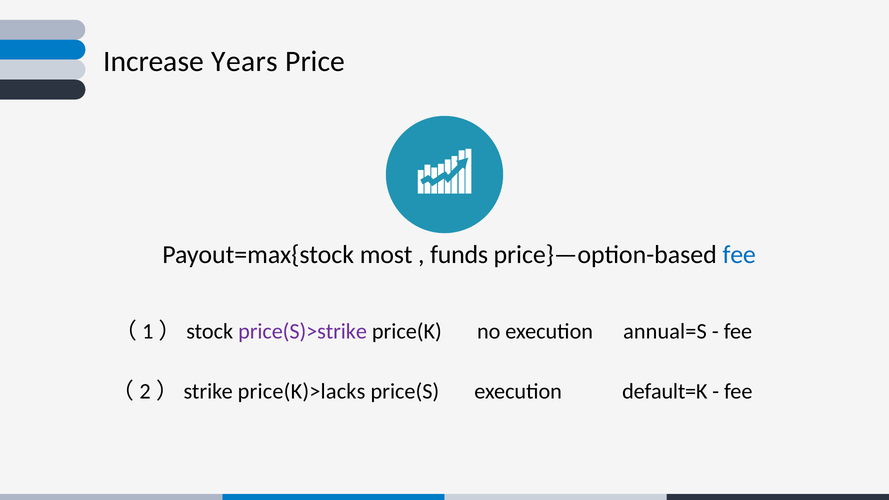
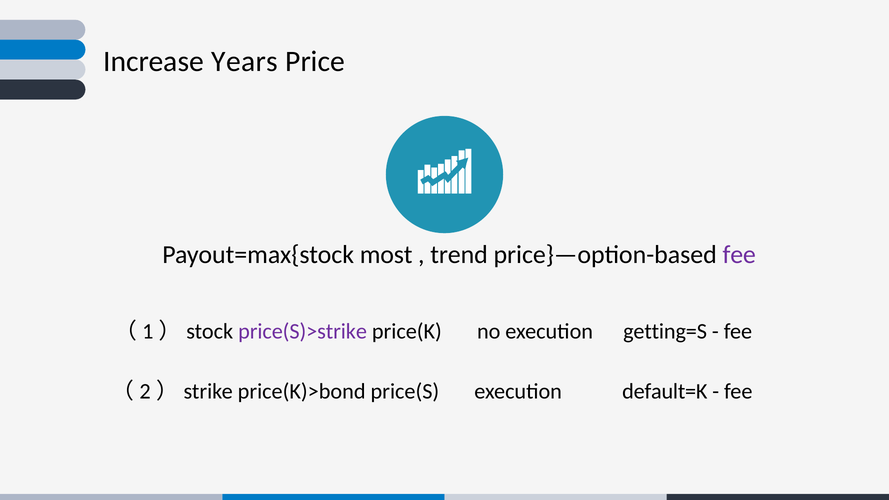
funds: funds -> trend
fee at (739, 255) colour: blue -> purple
annual=S: annual=S -> getting=S
price(K)>lacks: price(K)>lacks -> price(K)>bond
